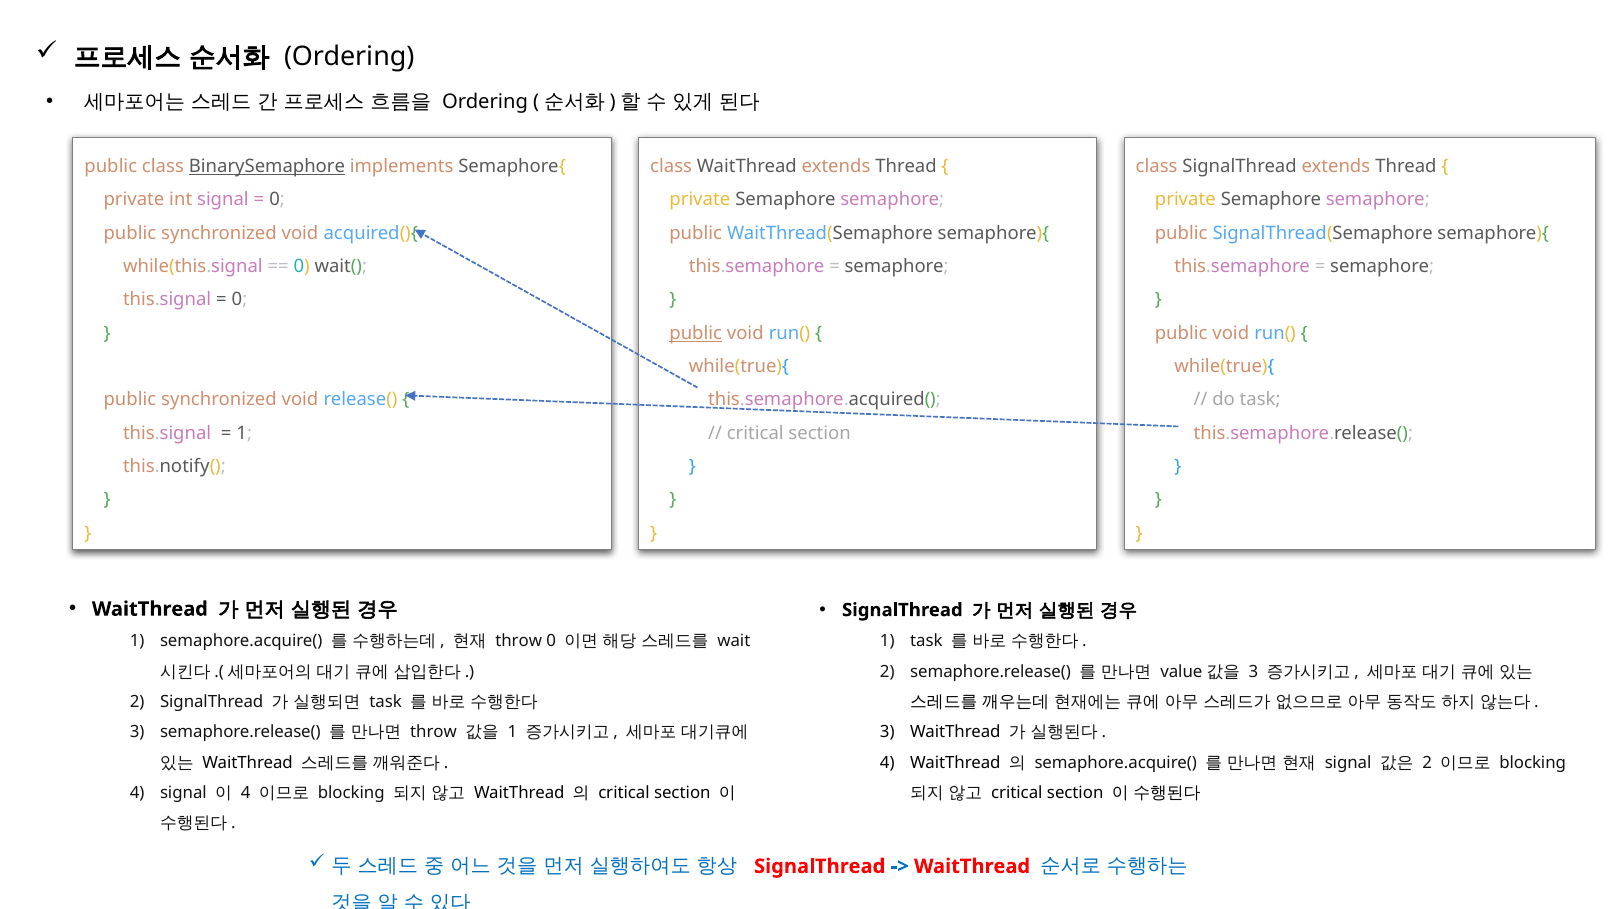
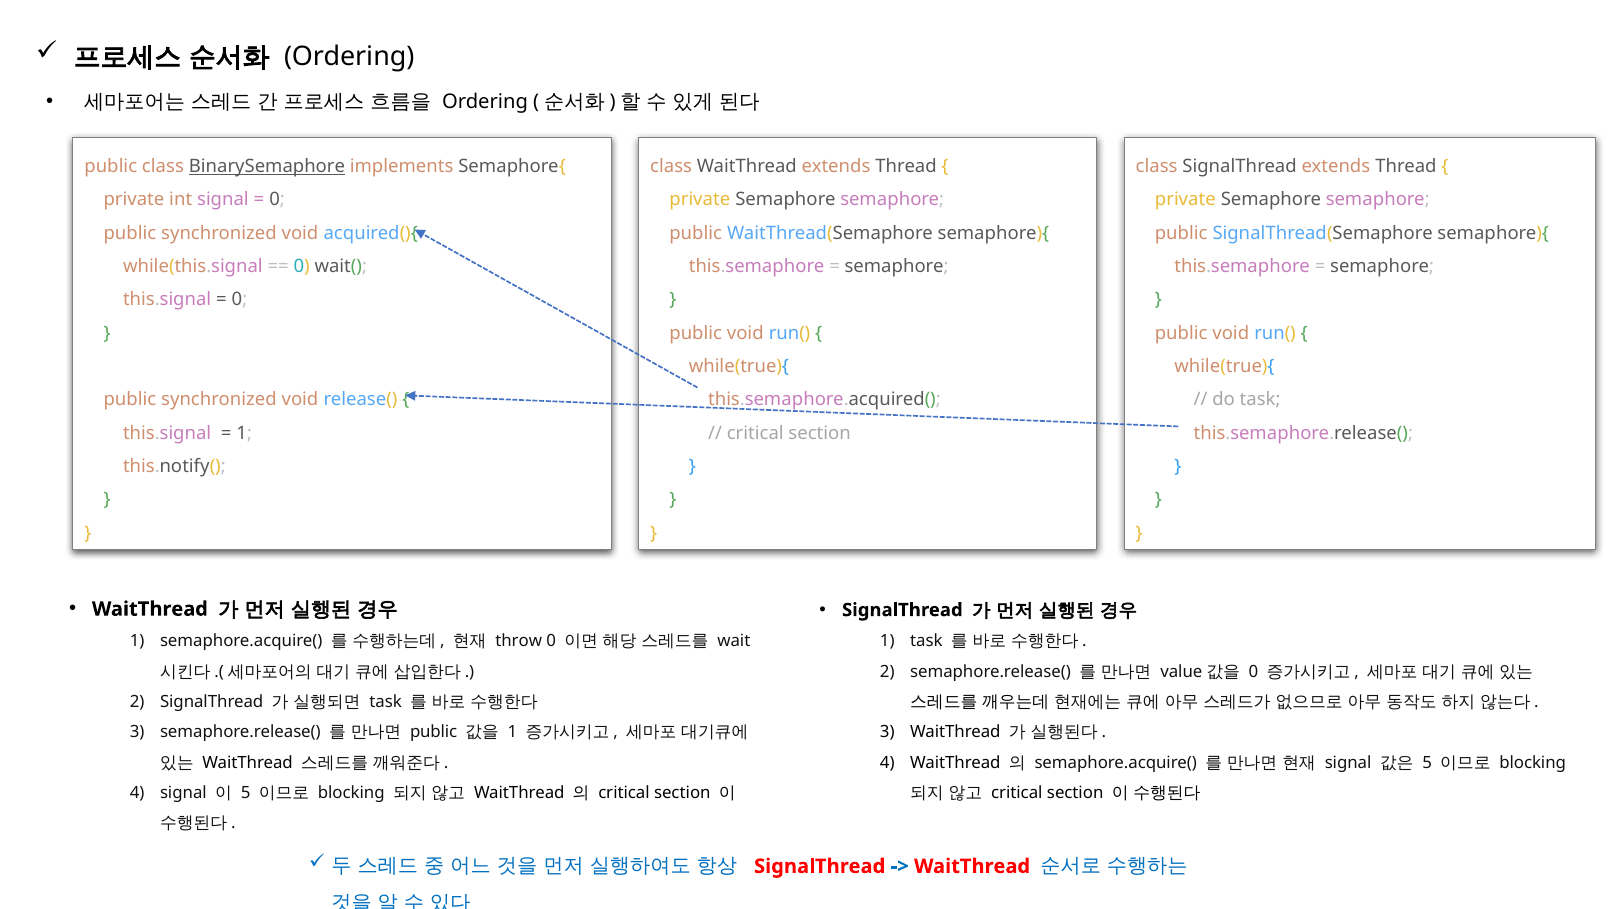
public at (696, 333) underline: present -> none
3 at (1253, 672): 3 -> 0
throw at (434, 732): throw -> public
2 at (1427, 763): 2 -> 5
4 at (246, 793): 4 -> 5
